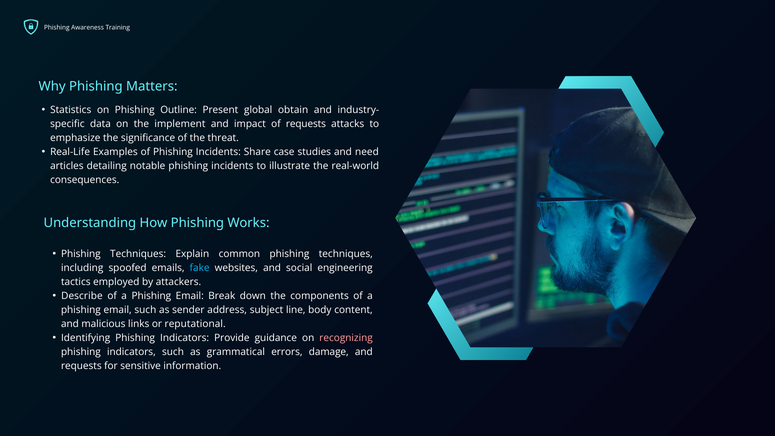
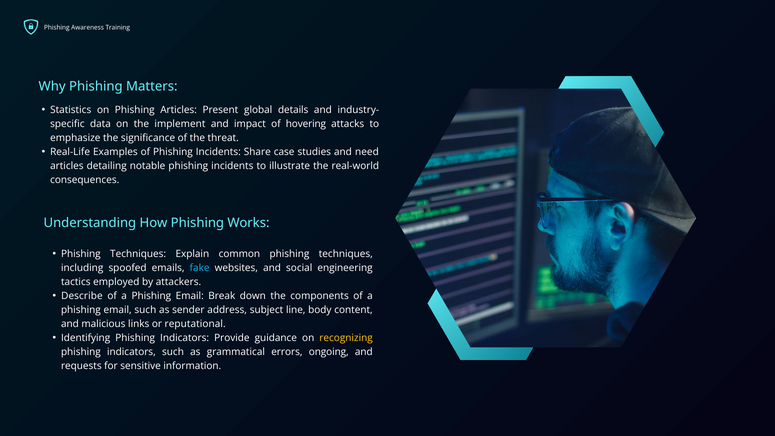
Phishing Outline: Outline -> Articles
obtain: obtain -> details
of requests: requests -> hovering
recognizing colour: pink -> yellow
damage: damage -> ongoing
